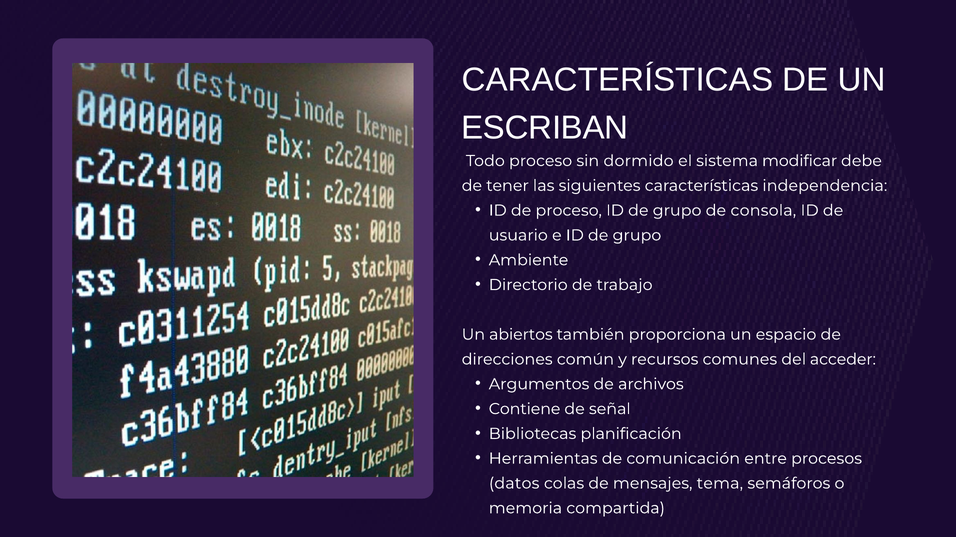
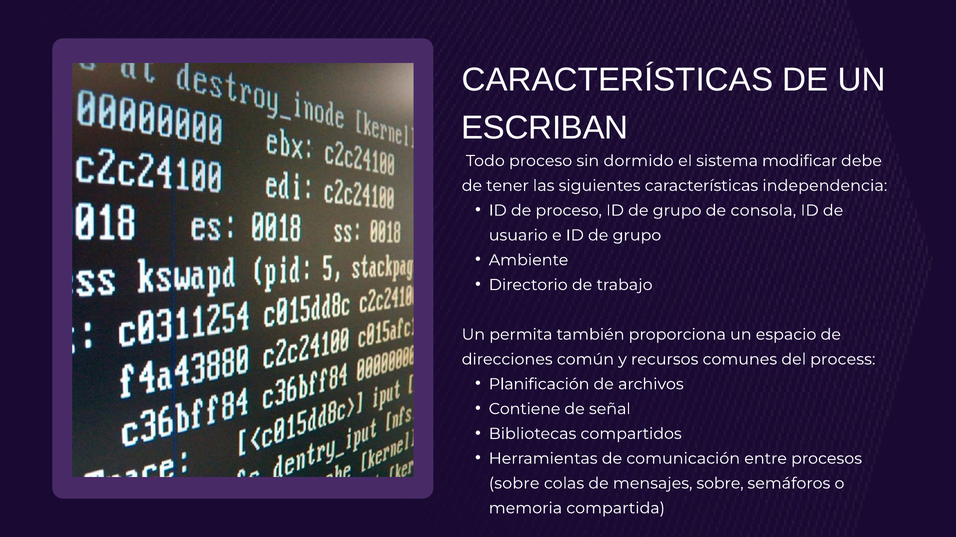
abiertos: abiertos -> permita
acceder: acceder -> process
Argumentos: Argumentos -> Planificación
planificación: planificación -> compartidos
datos at (514, 484): datos -> sobre
mensajes tema: tema -> sobre
